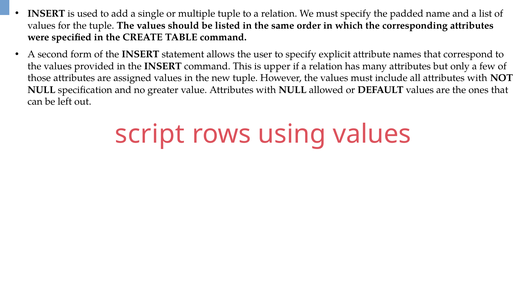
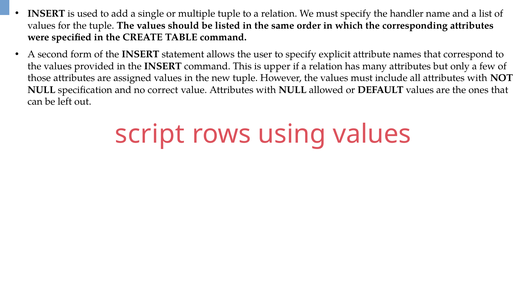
padded: padded -> handler
greater: greater -> correct
